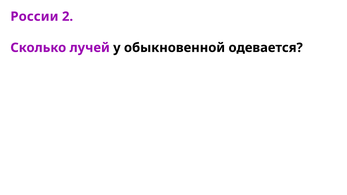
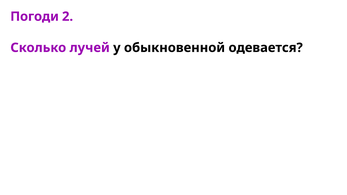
России: России -> Погоди
